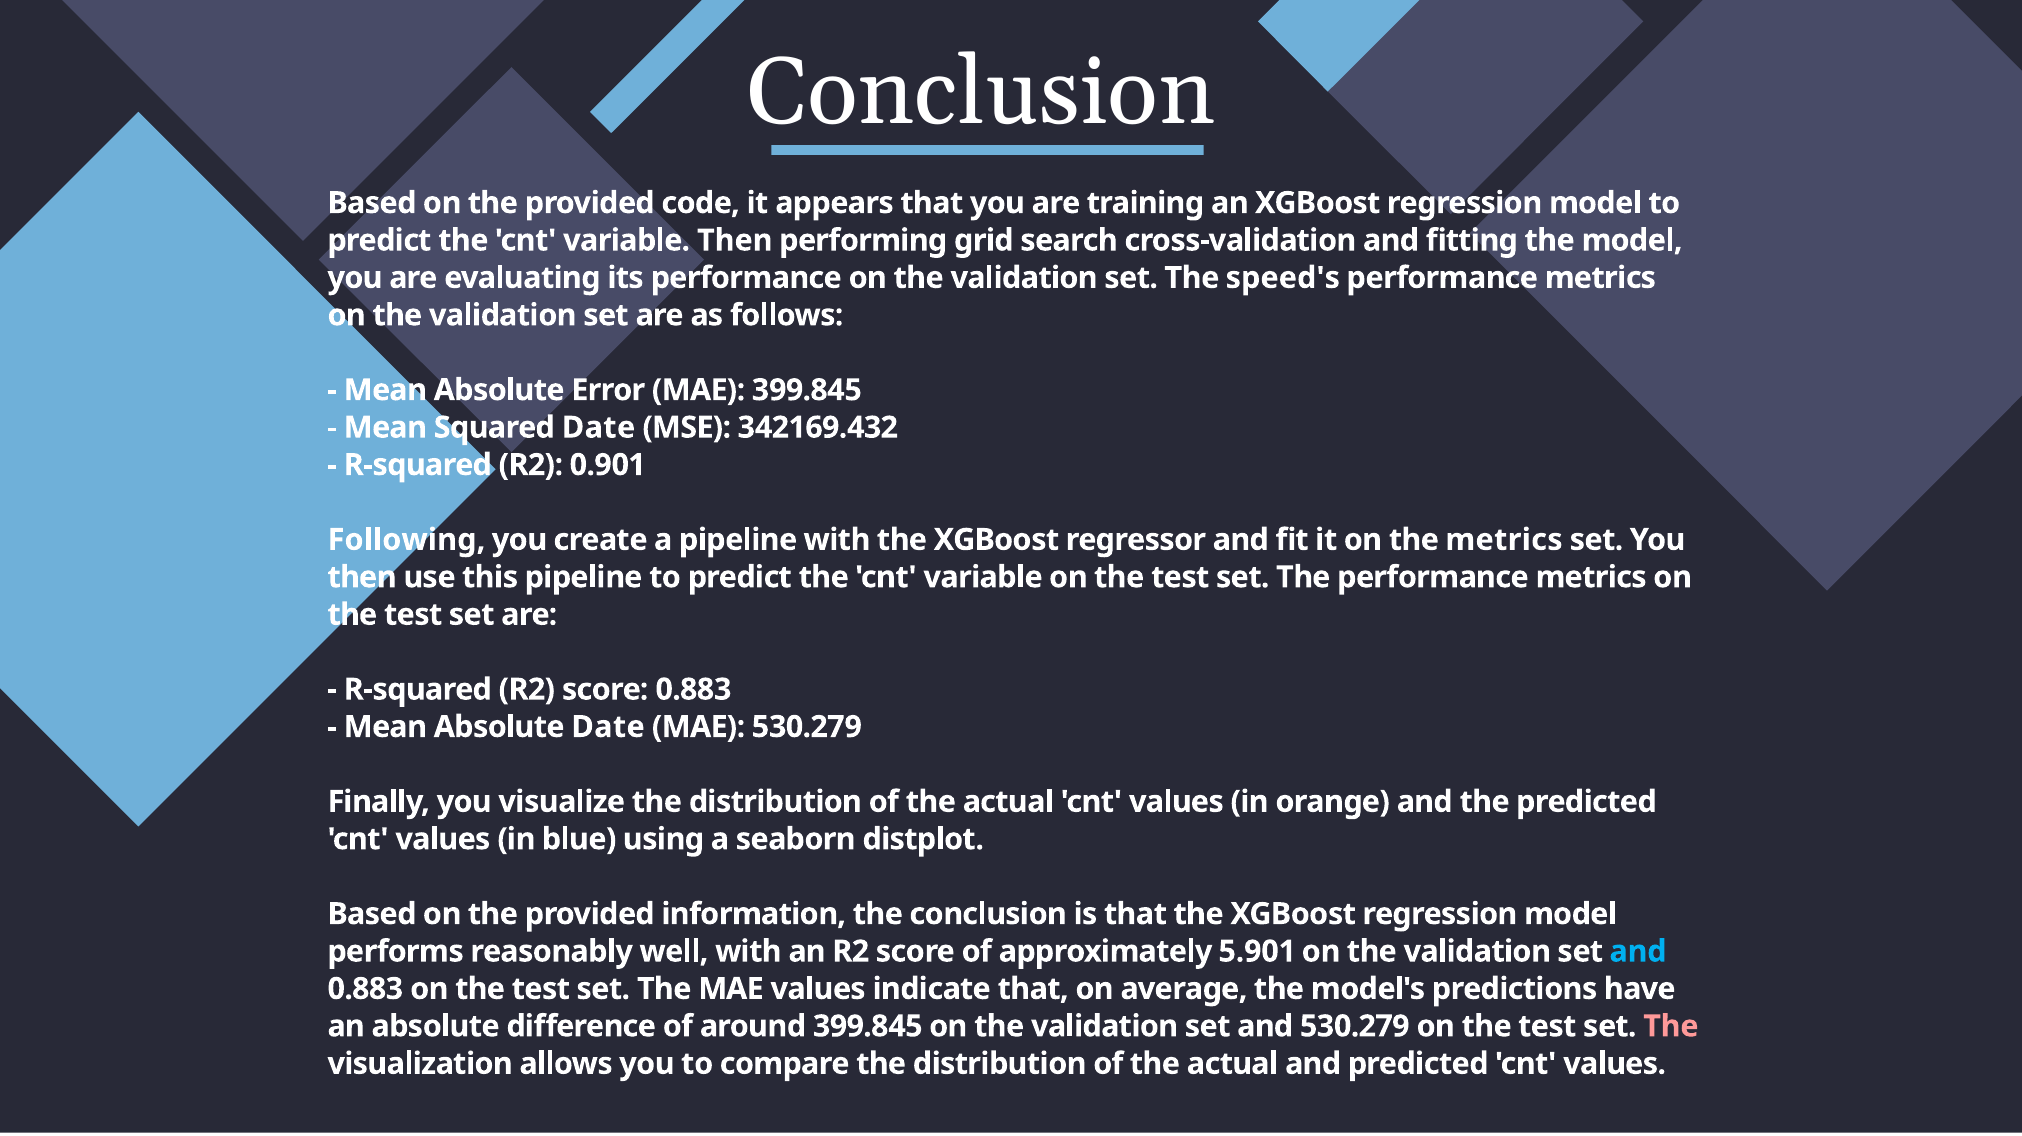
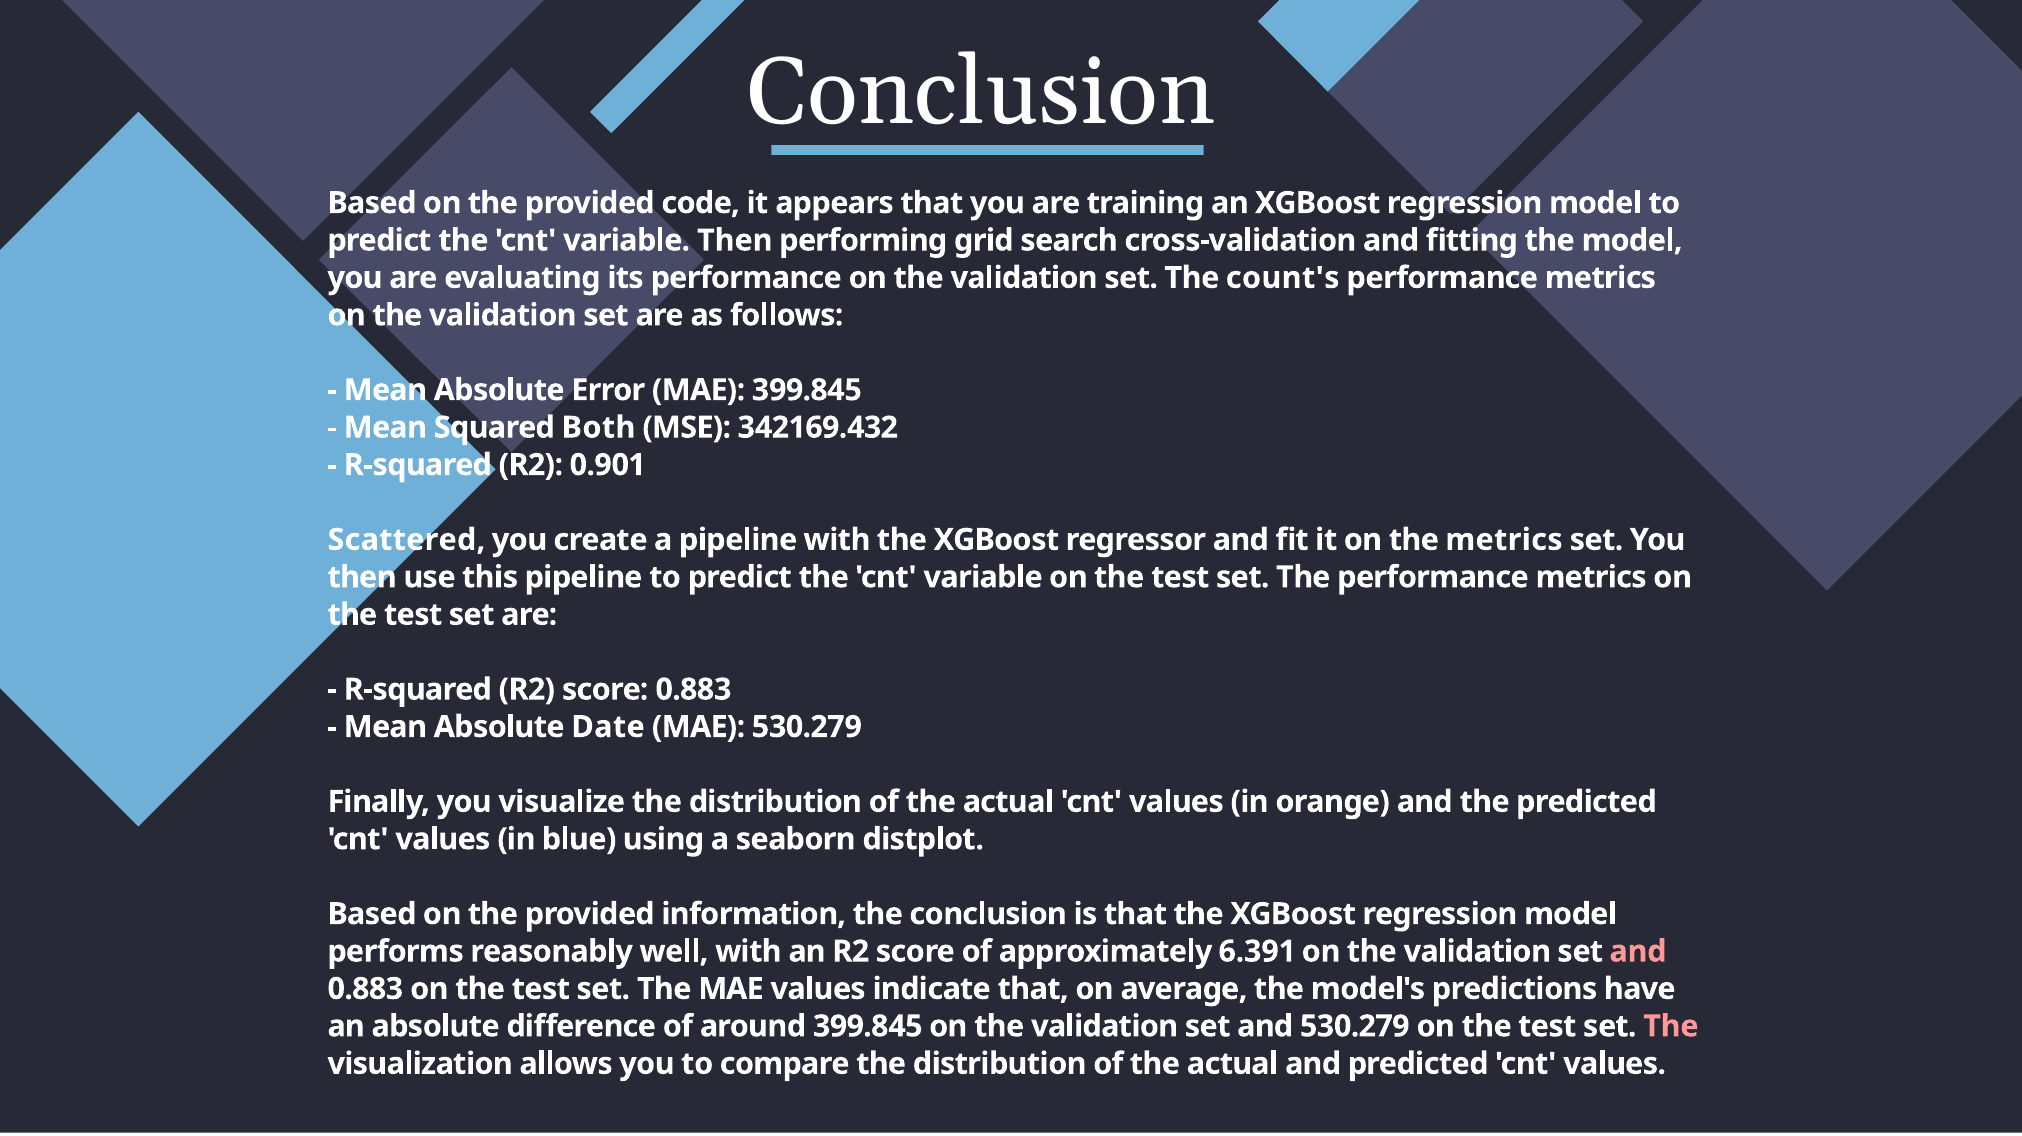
speed's: speed's -> count's
Squared Date: Date -> Both
Following: Following -> Scattered
5.901: 5.901 -> 6.391
and at (1638, 951) colour: light blue -> pink
